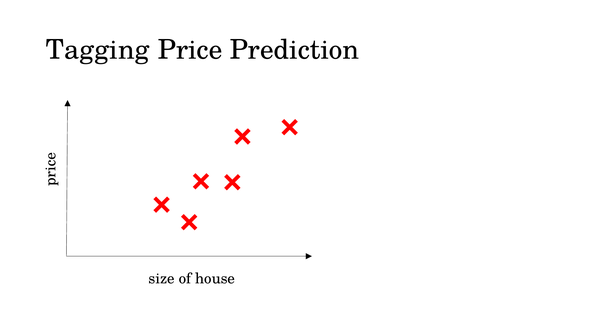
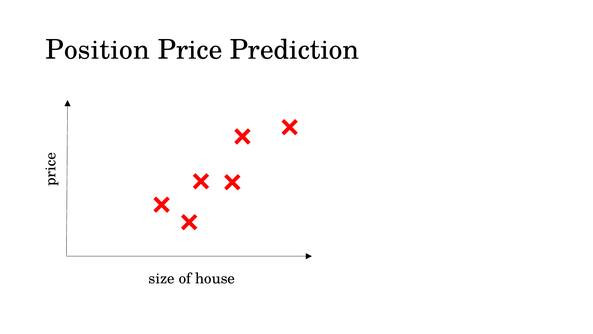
Tagging: Tagging -> Position
